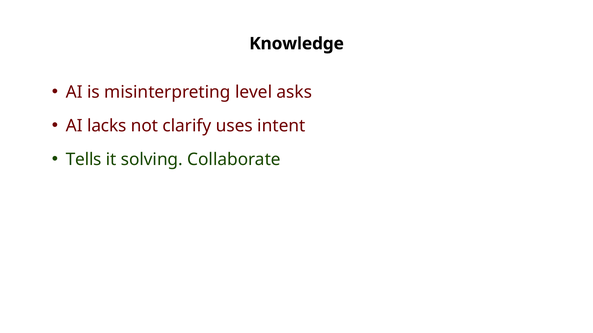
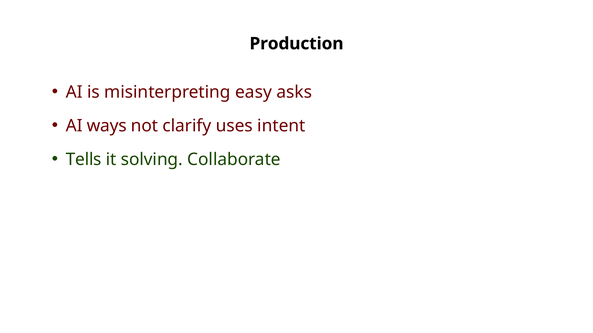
Knowledge: Knowledge -> Production
level: level -> easy
lacks: lacks -> ways
